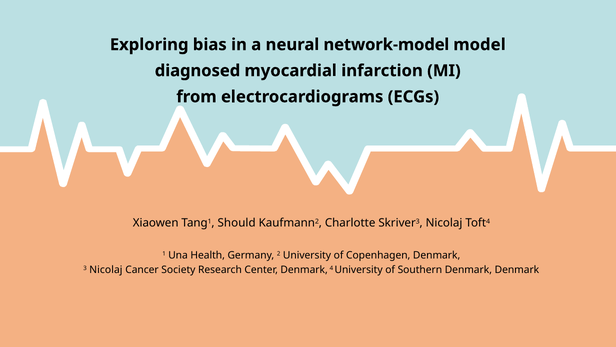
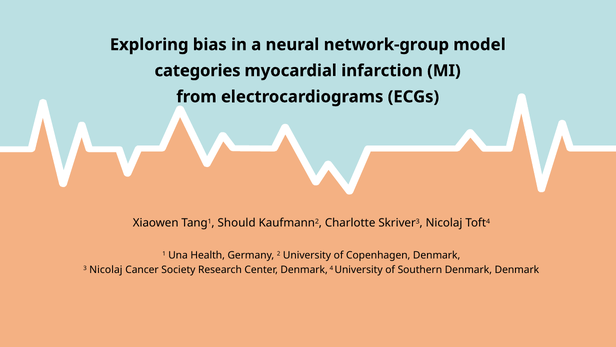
network-model: network-model -> network-group
diagnosed: diagnosed -> categories
